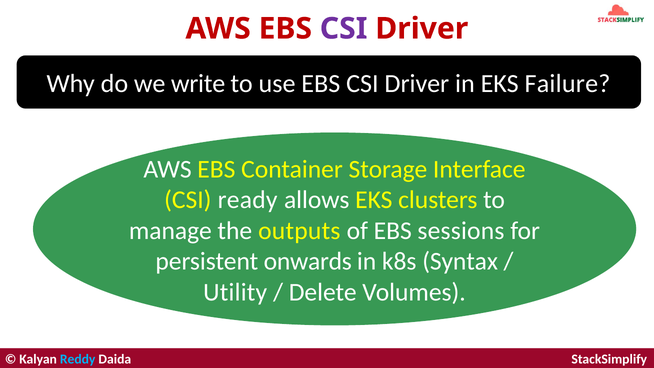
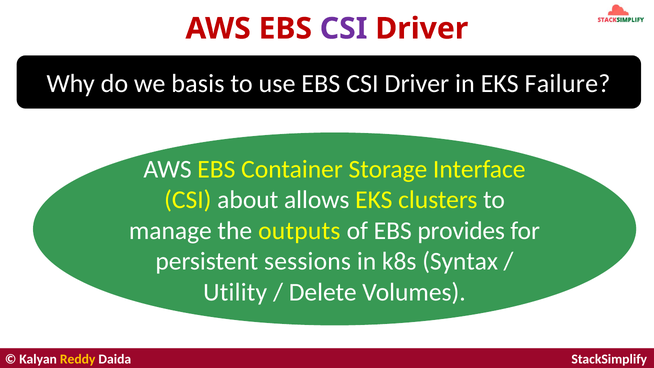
write: write -> basis
ready: ready -> about
sessions: sessions -> provides
onwards: onwards -> sessions
Reddy colour: light blue -> yellow
